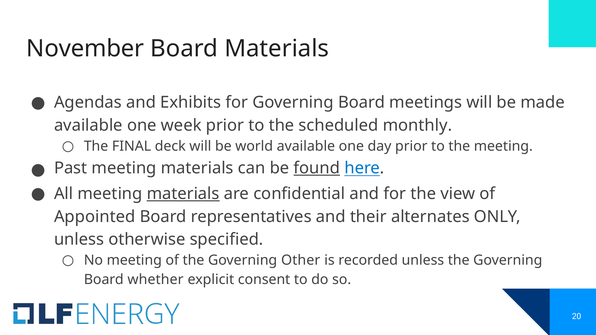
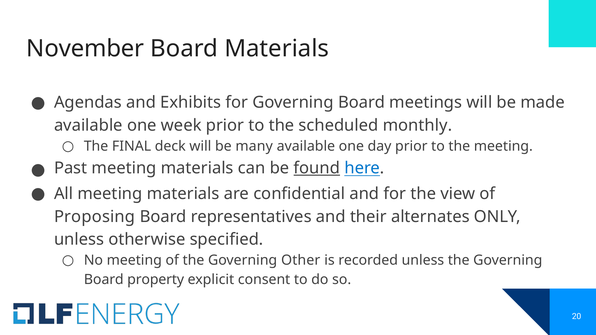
world: world -> many
materials at (183, 194) underline: present -> none
Appointed: Appointed -> Proposing
whether: whether -> property
